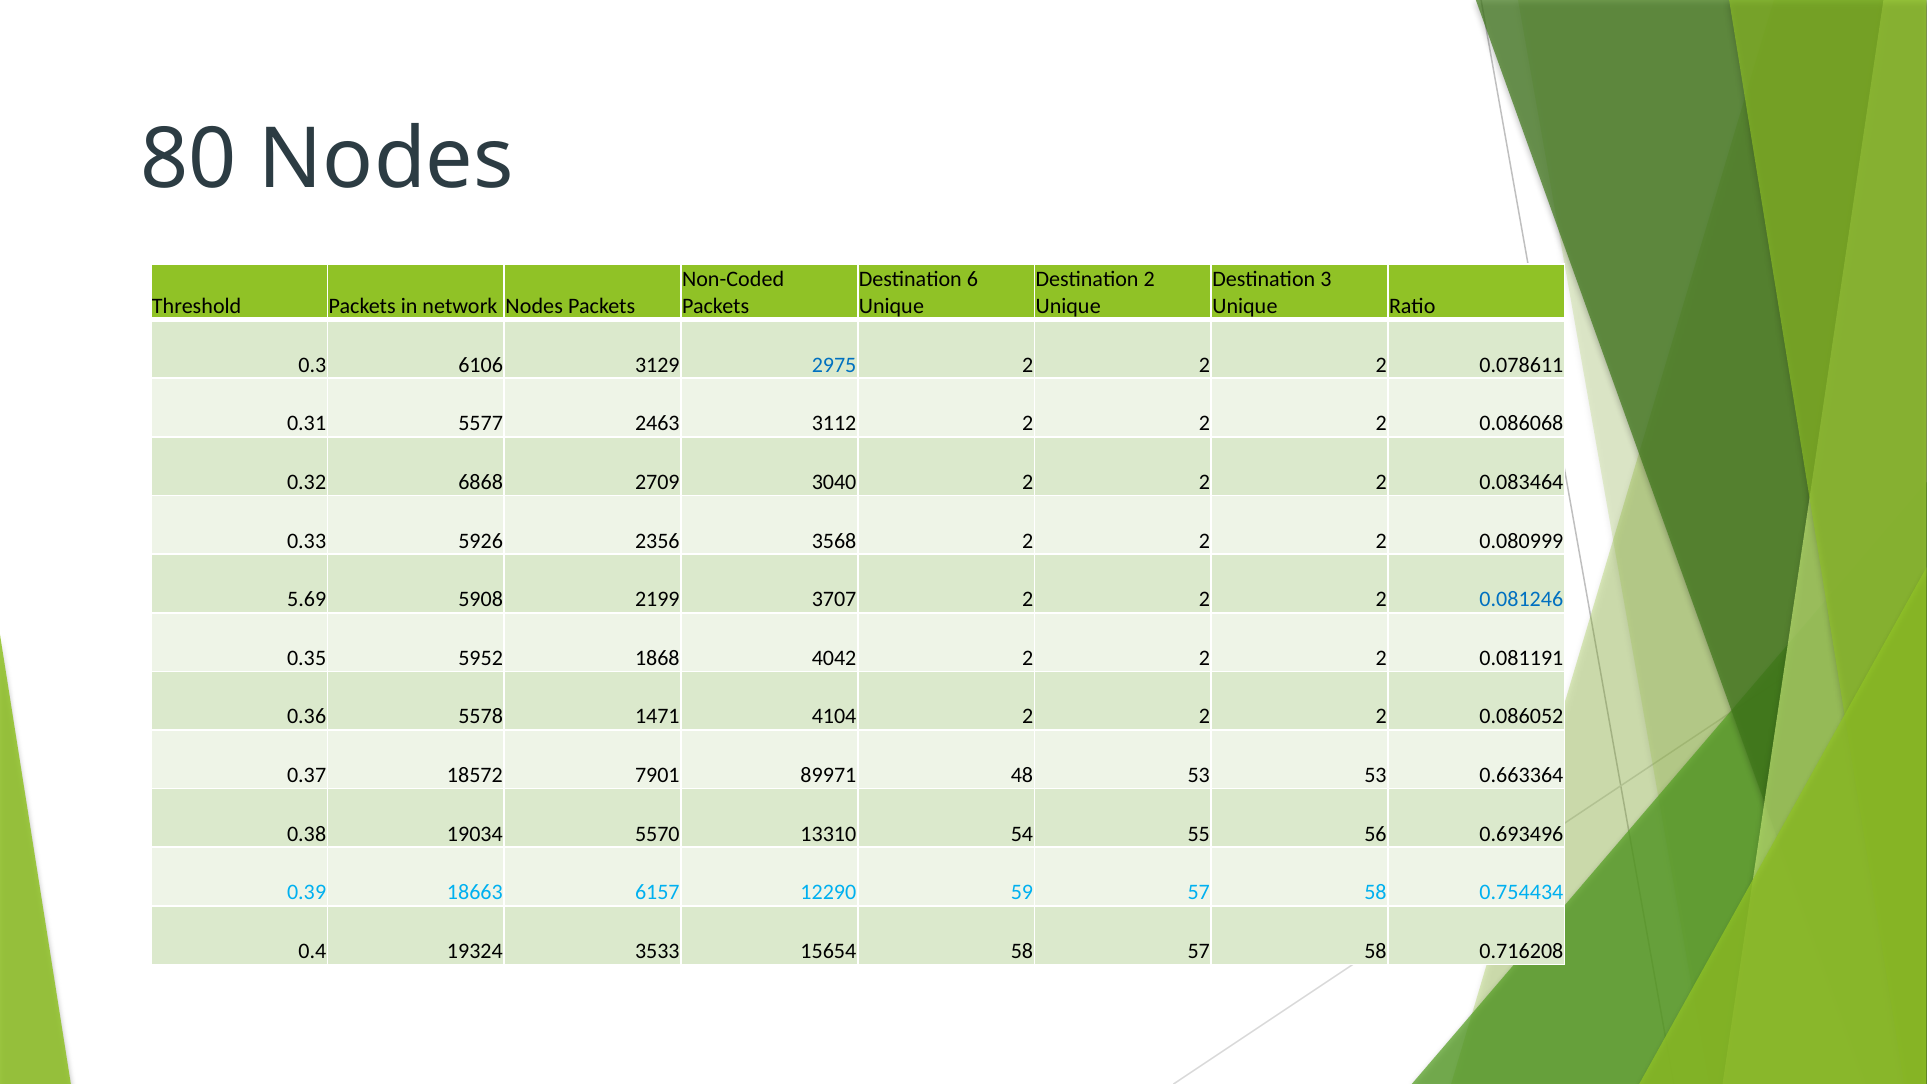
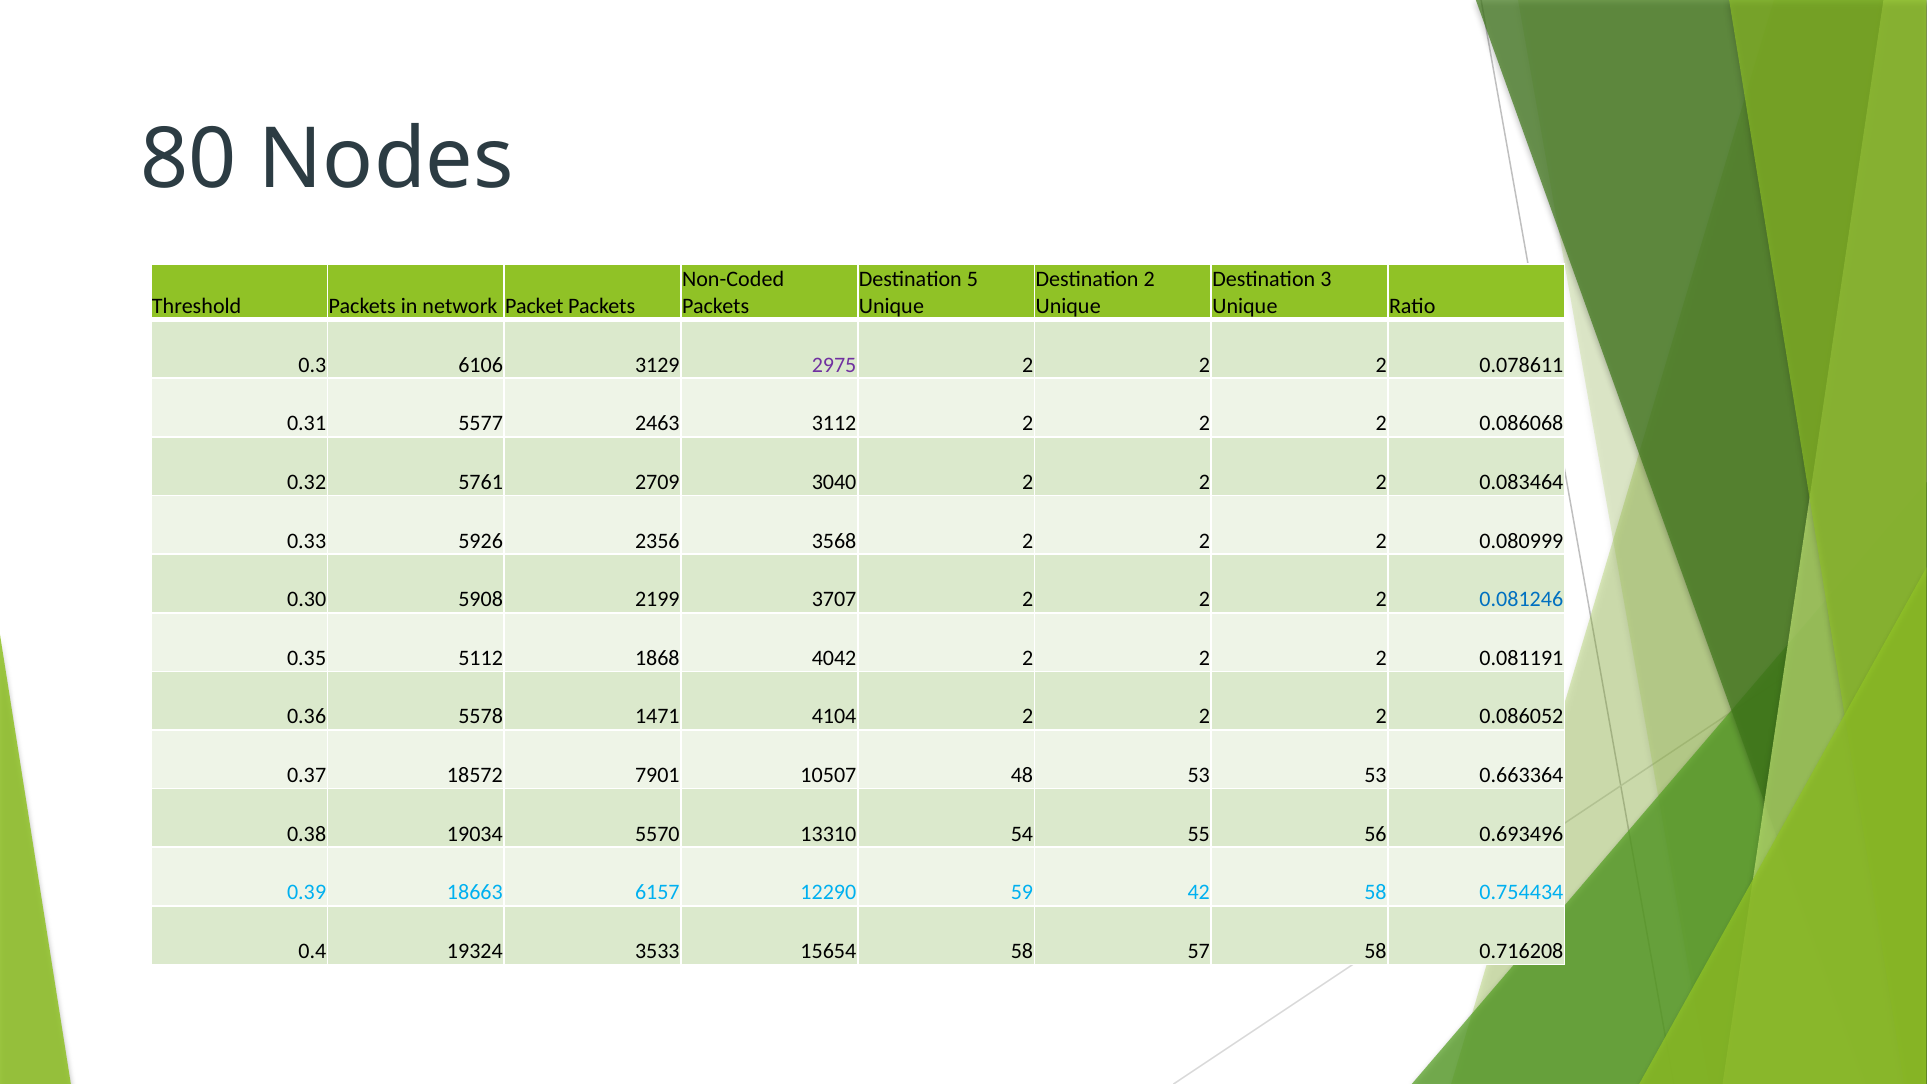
6: 6 -> 5
network Nodes: Nodes -> Packet
2975 colour: blue -> purple
6868: 6868 -> 5761
5.69: 5.69 -> 0.30
5952: 5952 -> 5112
89971: 89971 -> 10507
59 57: 57 -> 42
